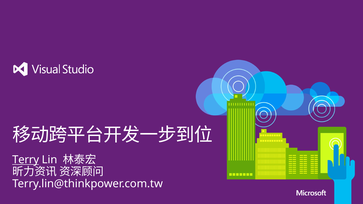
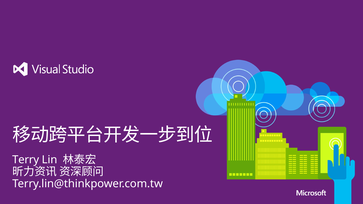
Terry underline: present -> none
